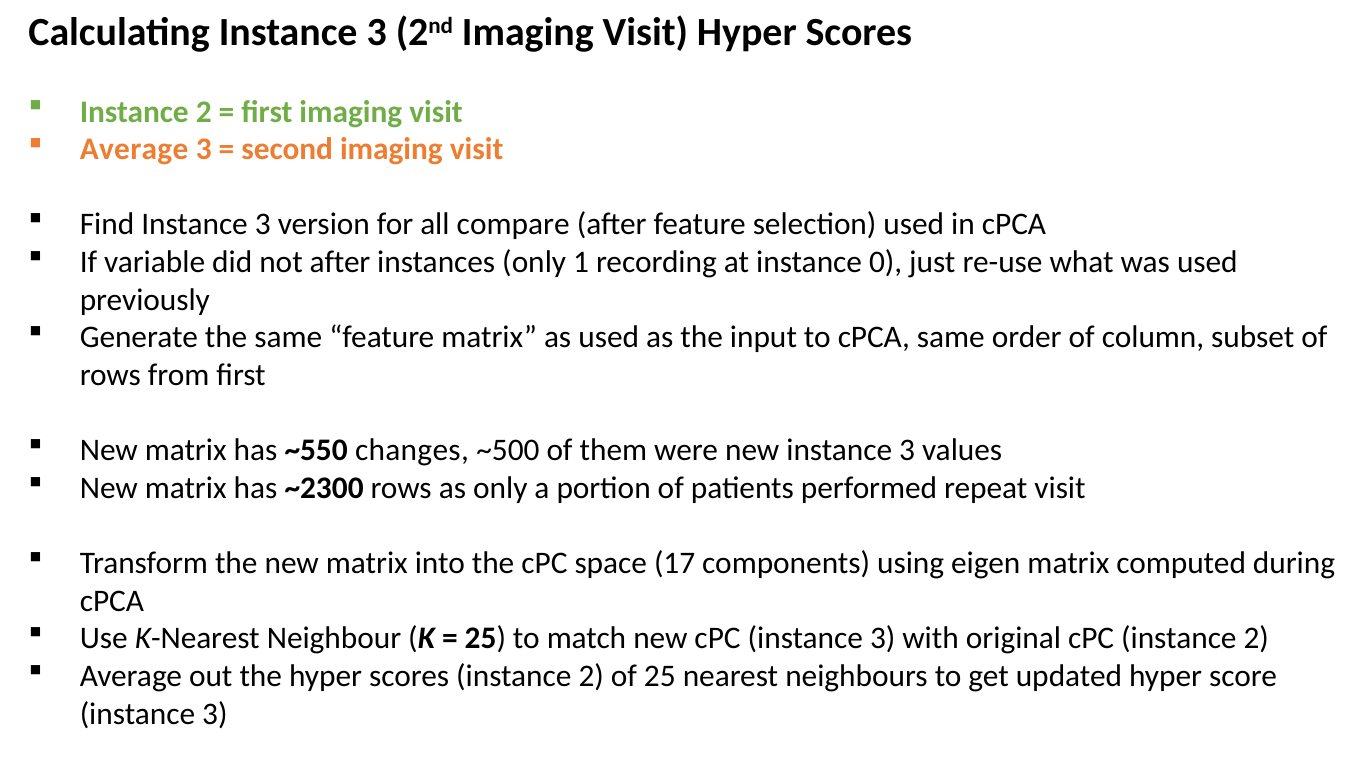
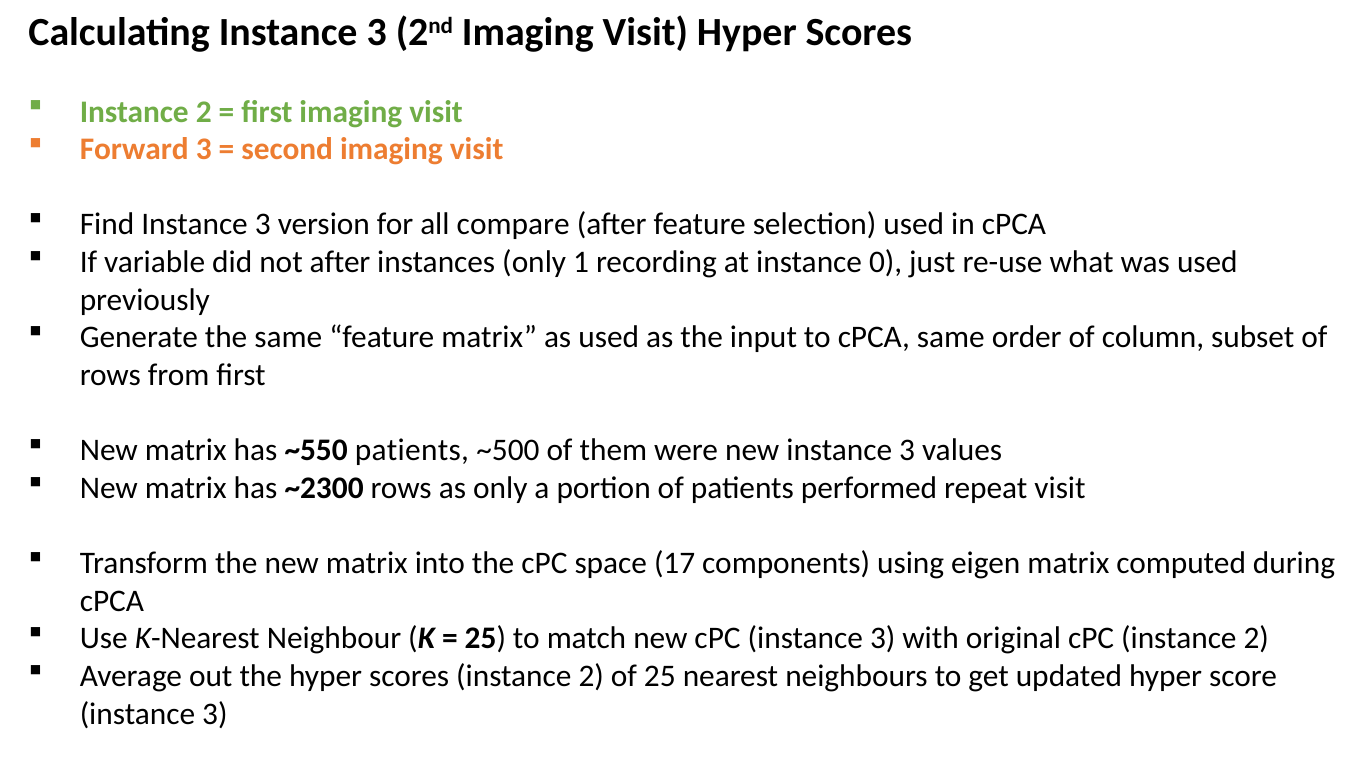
Average at (134, 149): Average -> Forward
~550 changes: changes -> patients
